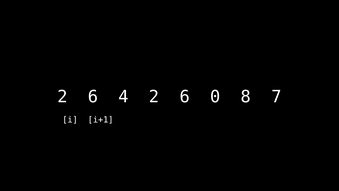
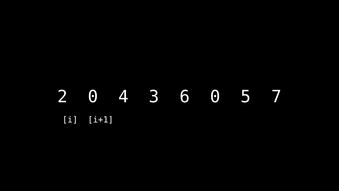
6 at (93, 97): 6 -> 0
4 2: 2 -> 3
8: 8 -> 5
